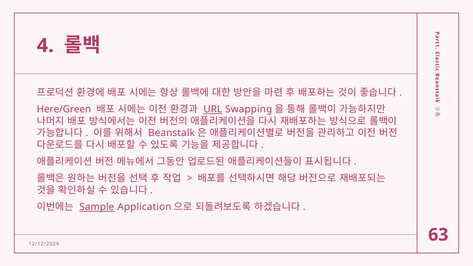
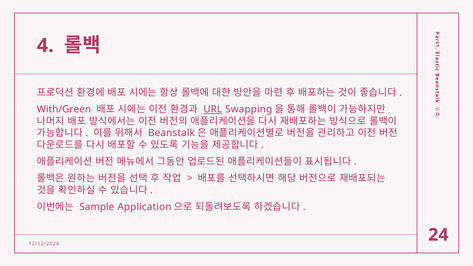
Here/Green: Here/Green -> With/Green
Sample underline: present -> none
63: 63 -> 24
